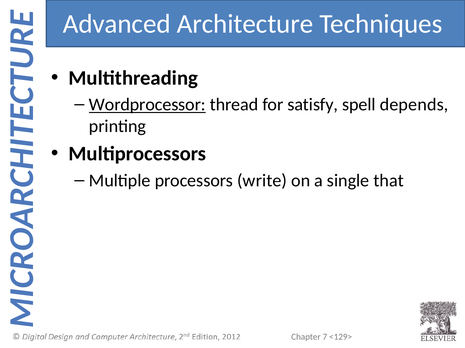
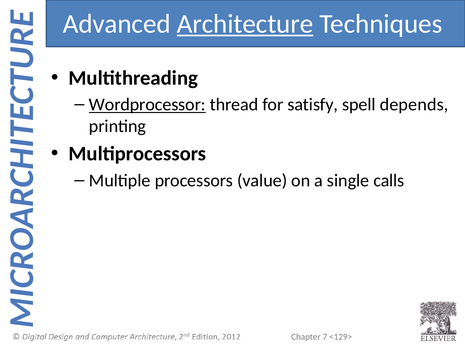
Architecture underline: none -> present
write: write -> value
that: that -> calls
